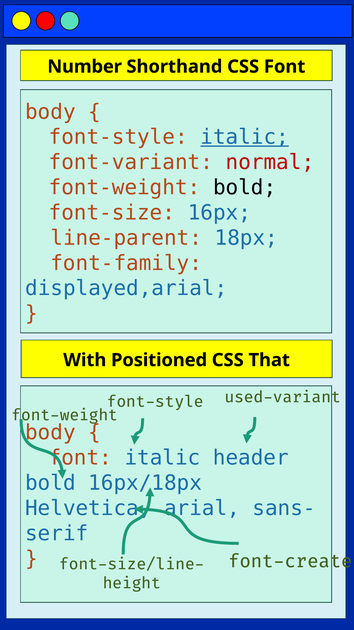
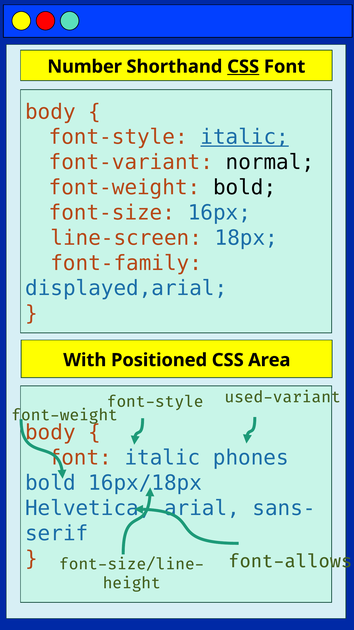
CSS at (243, 67) underline: none -> present
normal colour: red -> black
line-parent: line-parent -> line-screen
That: That -> Area
header: header -> phones
font-create: font-create -> font-allows
